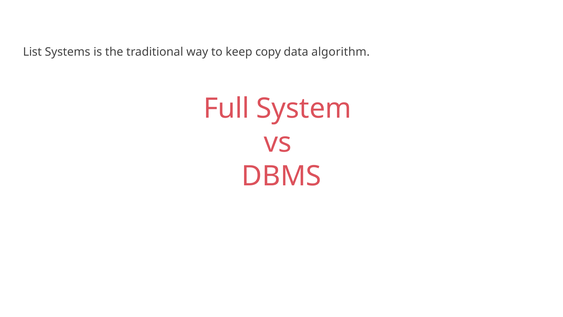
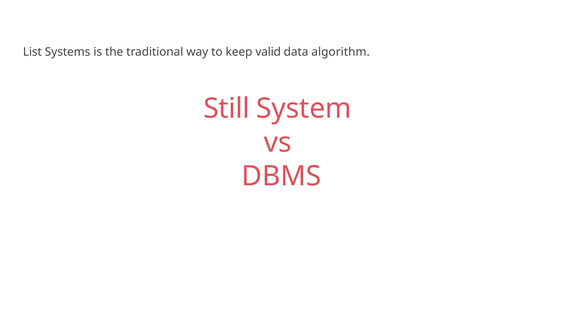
copy: copy -> valid
Full: Full -> Still
